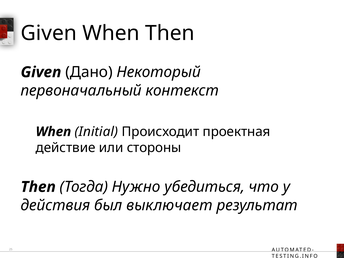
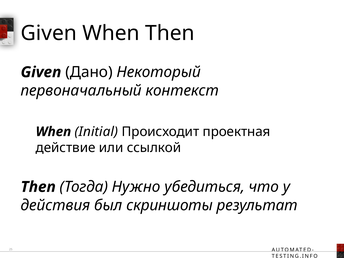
стороны: стороны -> ссылкой
выключает: выключает -> скриншоты
